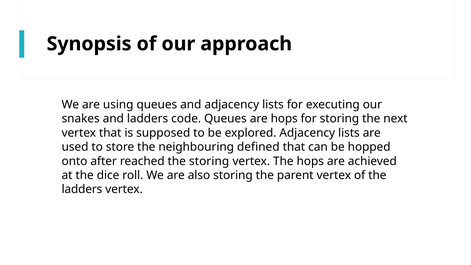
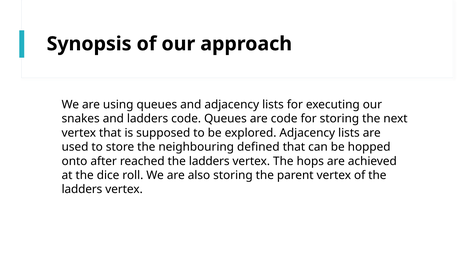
are hops: hops -> code
reached the storing: storing -> ladders
